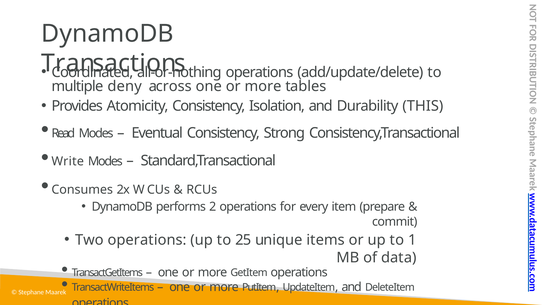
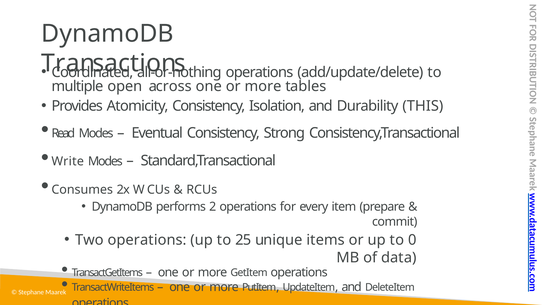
deny: deny -> open
1: 1 -> 0
